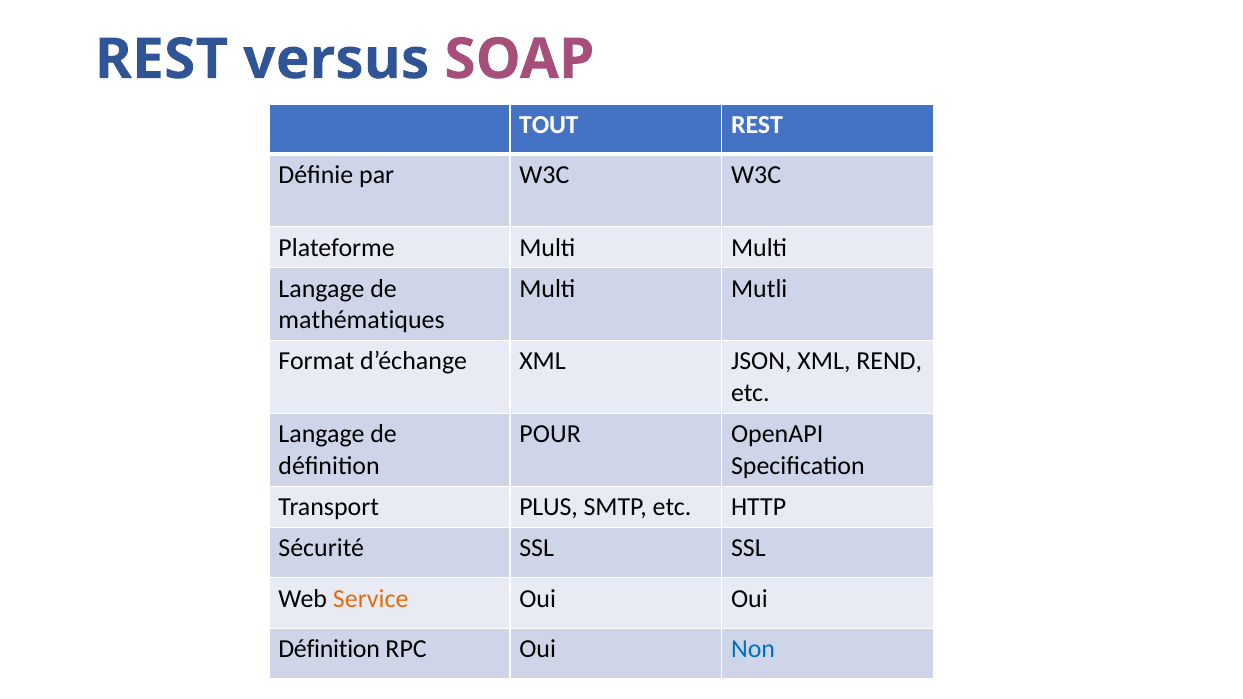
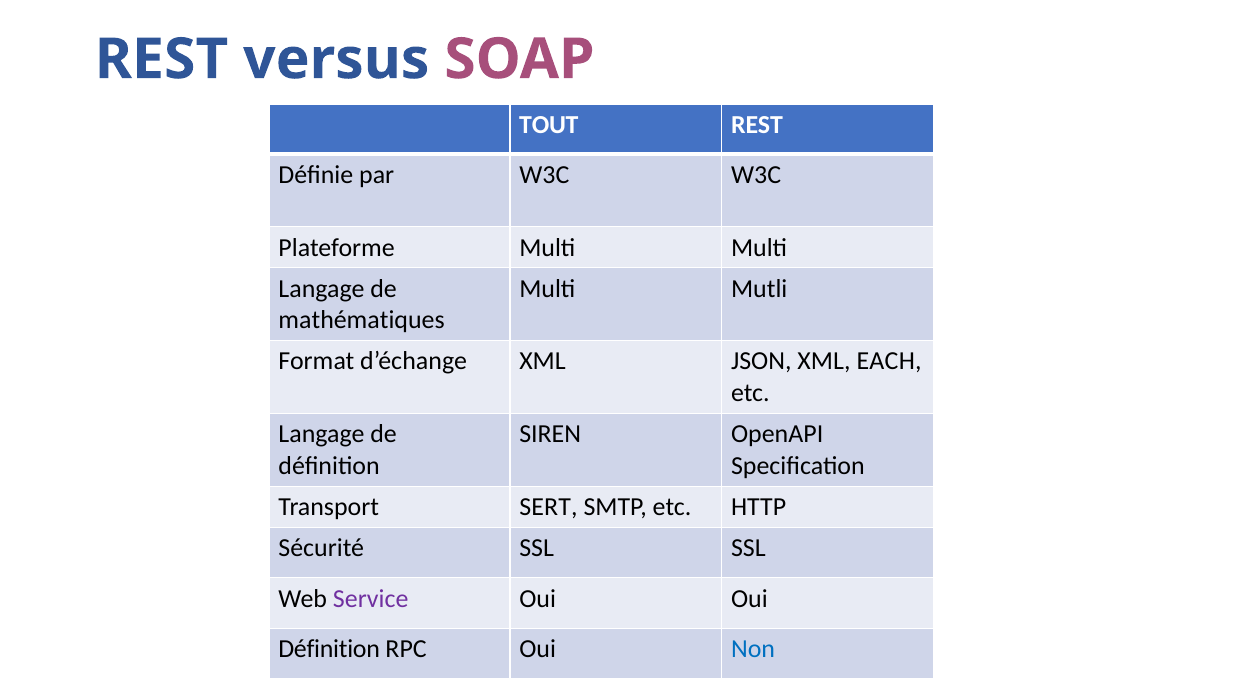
REND: REND -> EACH
POUR: POUR -> SIREN
PLUS: PLUS -> SERT
Service colour: orange -> purple
